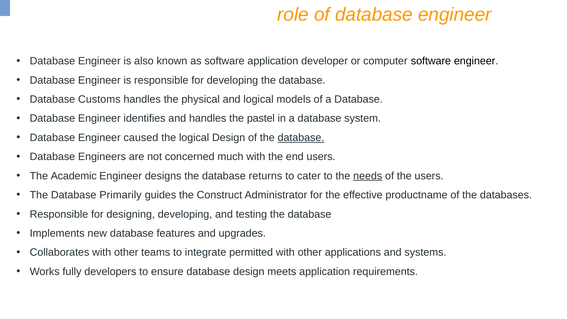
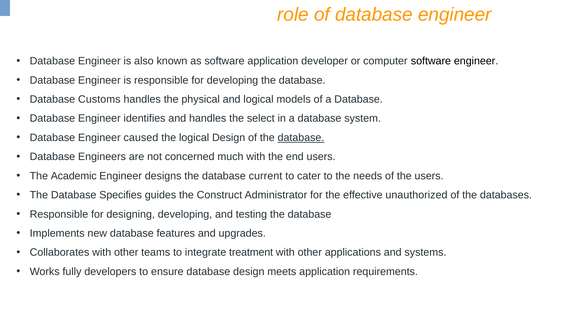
pastel: pastel -> select
returns: returns -> current
needs underline: present -> none
Primarily: Primarily -> Specifies
productname: productname -> unauthorized
permitted: permitted -> treatment
